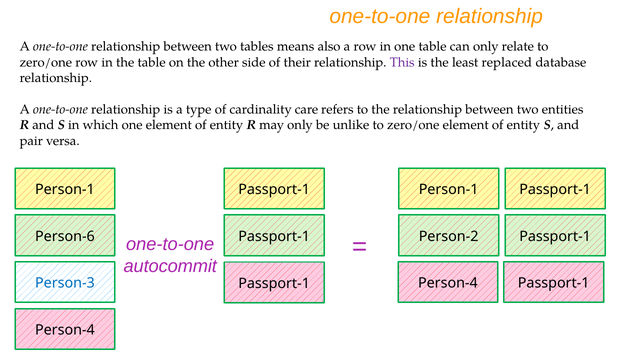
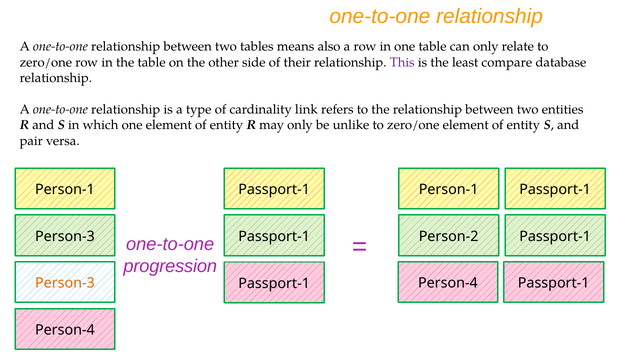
replaced: replaced -> compare
care: care -> link
Person-6 at (65, 236): Person-6 -> Person-3
autocommit: autocommit -> progression
Person-3 at (65, 283) colour: blue -> orange
